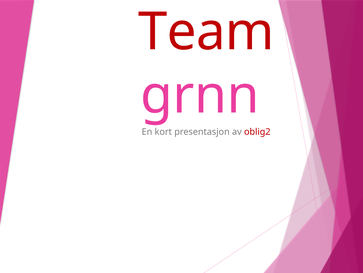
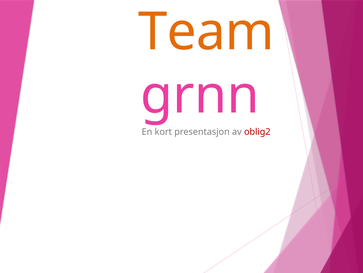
Team colour: red -> orange
